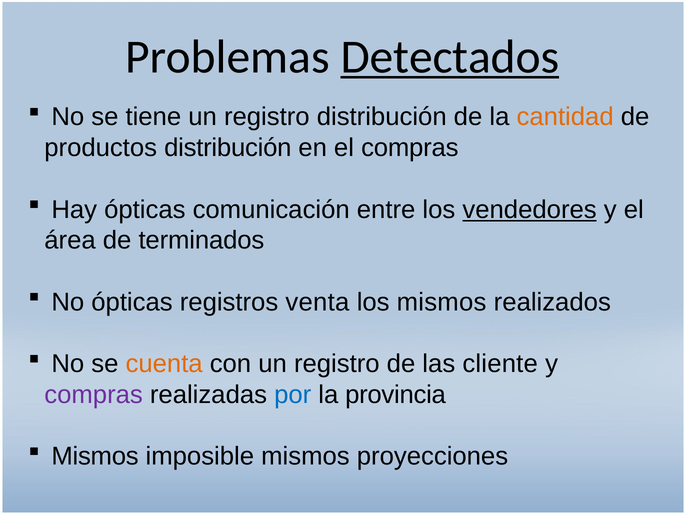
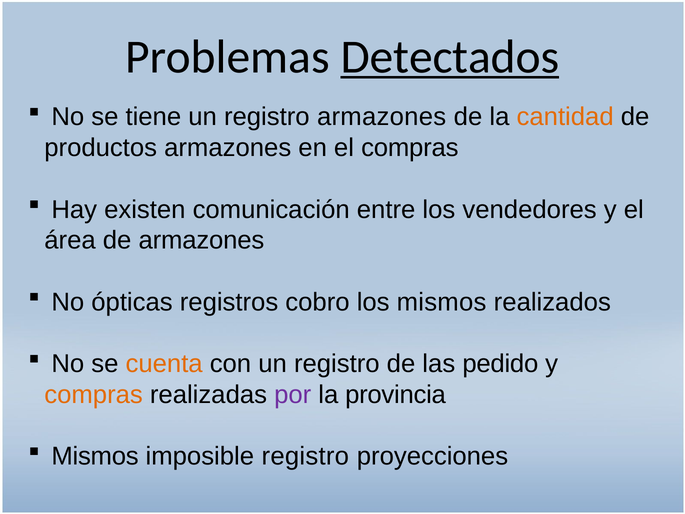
registro distribución: distribución -> armazones
productos distribución: distribución -> armazones
Hay ópticas: ópticas -> existen
vendedores underline: present -> none
de terminados: terminados -> armazones
venta: venta -> cobro
cliente: cliente -> pedido
compras at (94, 395) colour: purple -> orange
por colour: blue -> purple
imposible mismos: mismos -> registro
